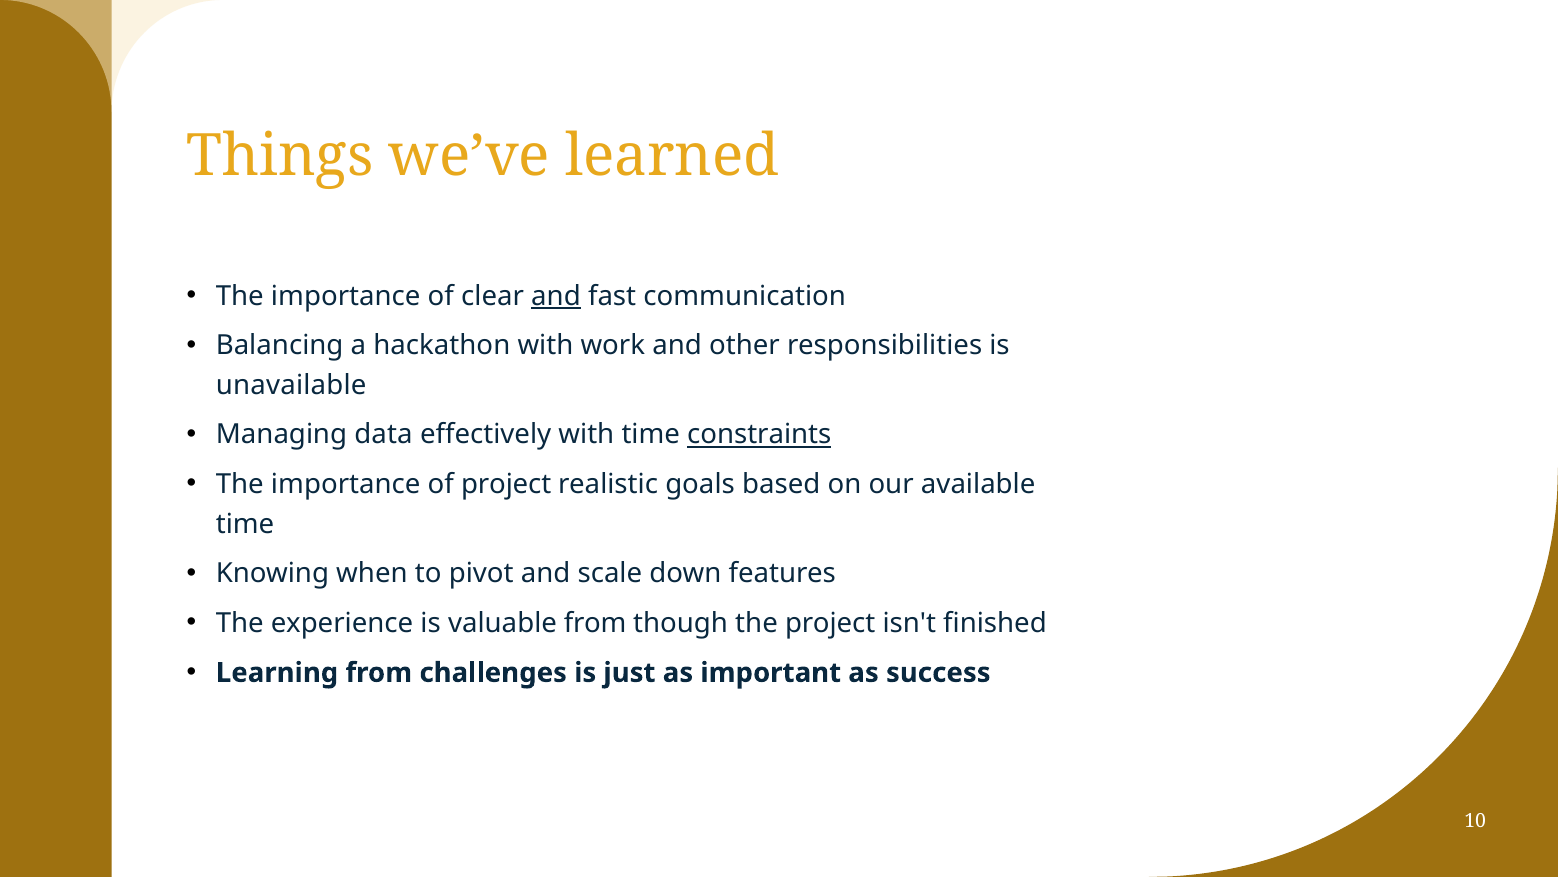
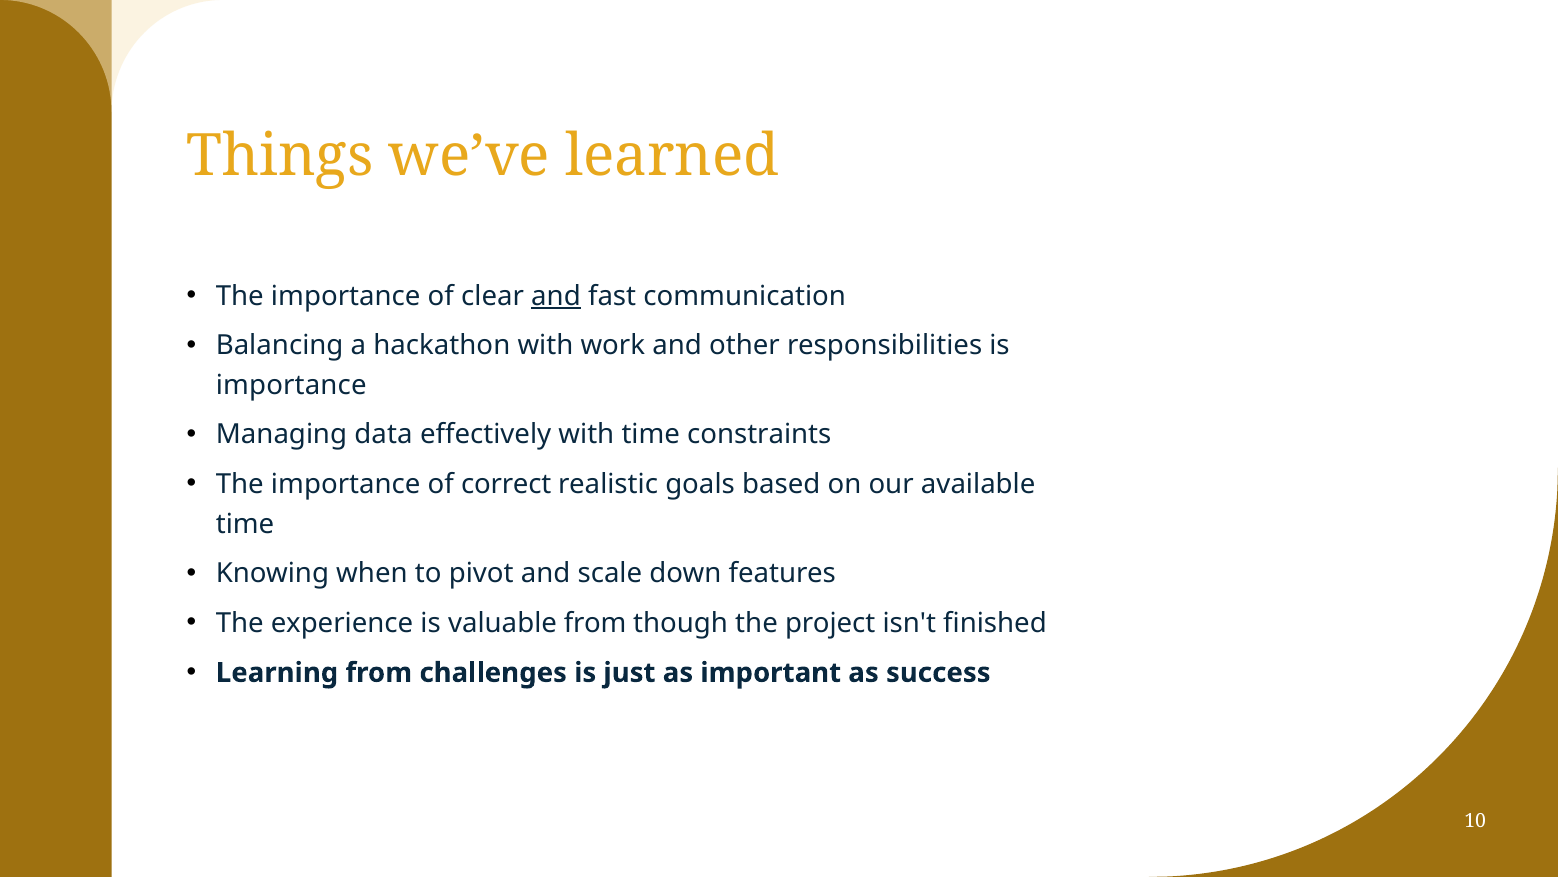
unavailable at (291, 385): unavailable -> importance
constraints underline: present -> none
of project: project -> correct
